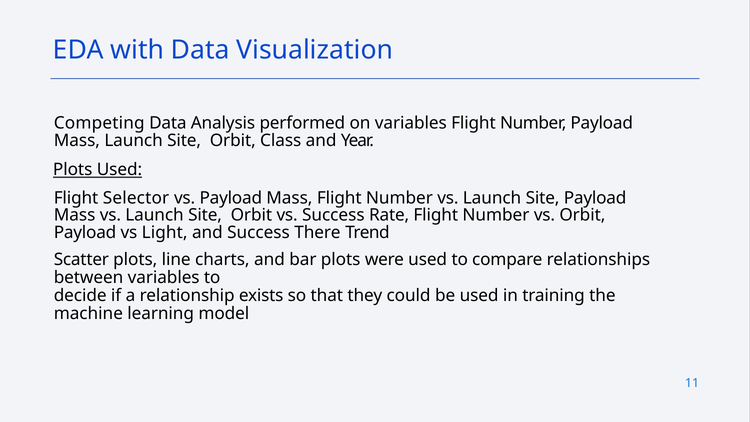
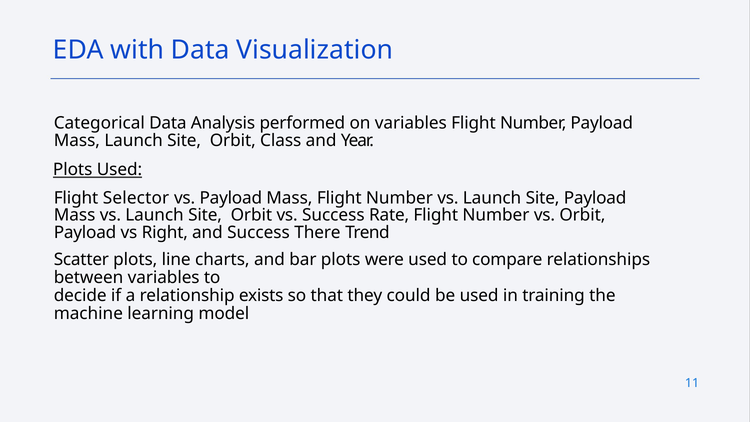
Competing: Competing -> Categorical
Light: Light -> Right
